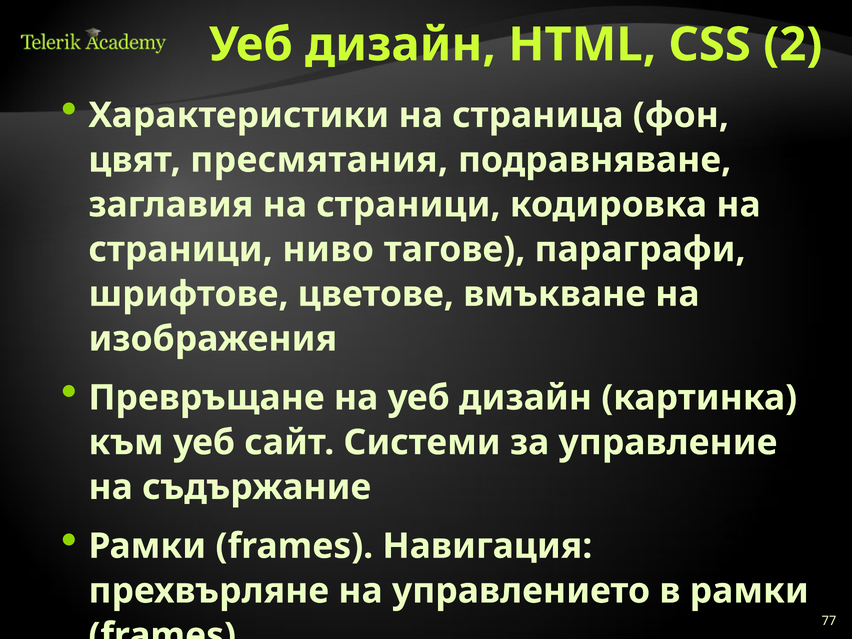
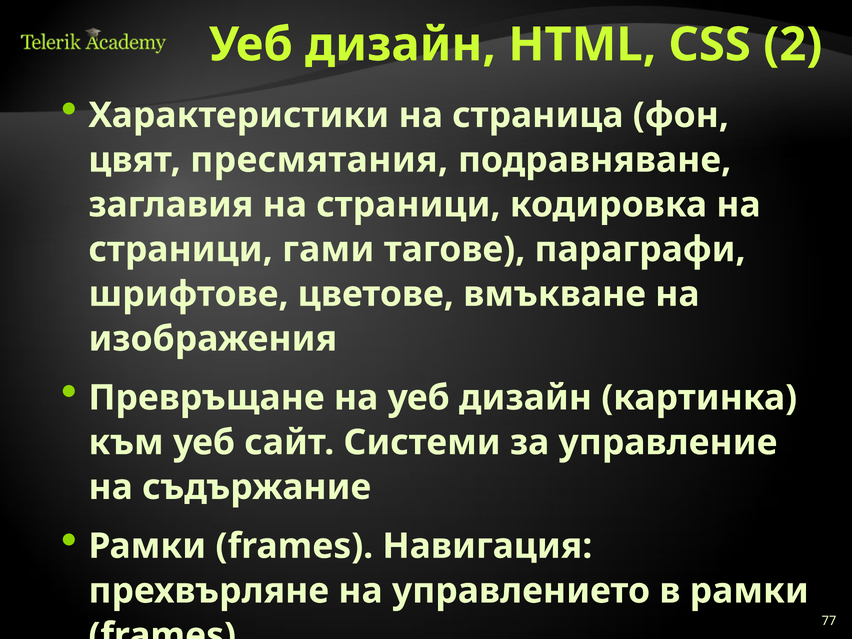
ниво: ниво -> гами
